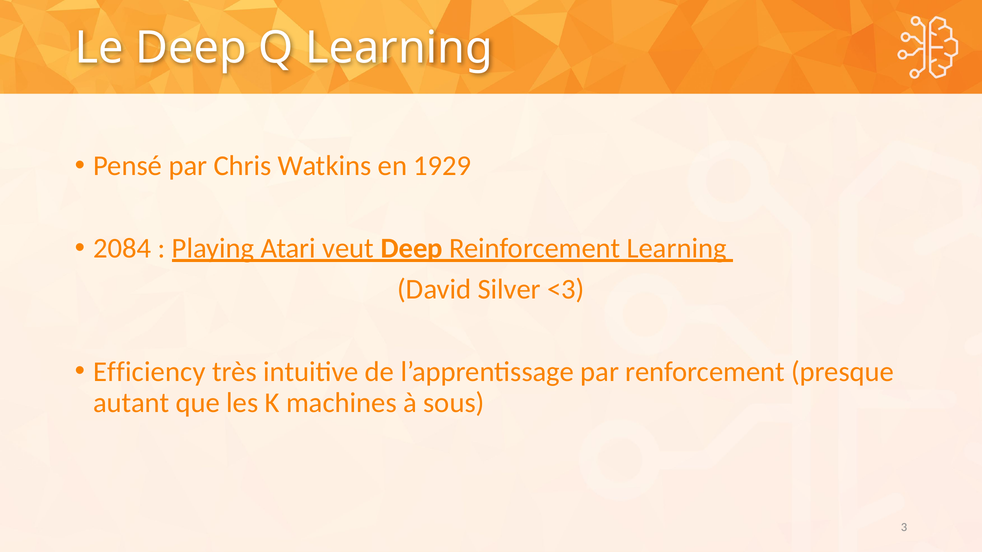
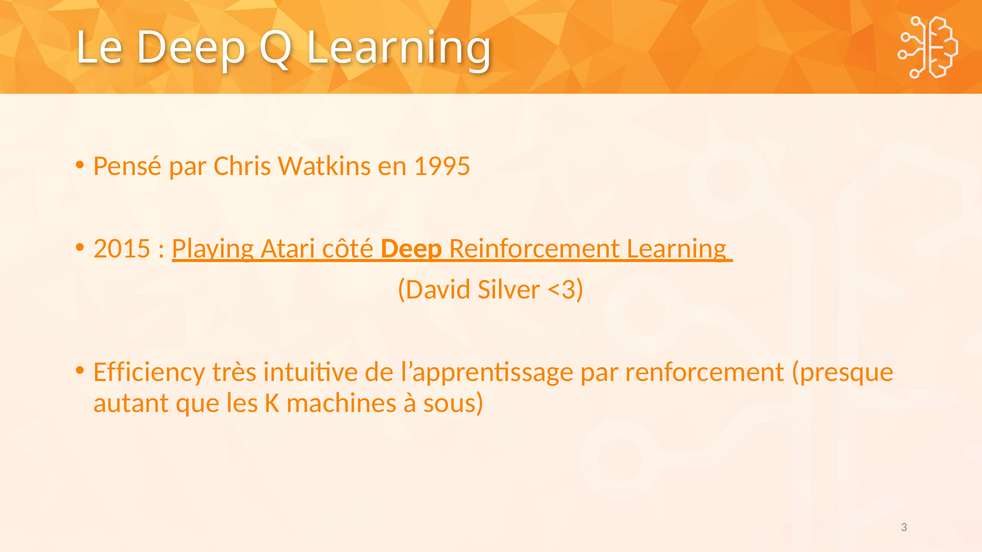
1929: 1929 -> 1995
2084: 2084 -> 2015
veut: veut -> côté
